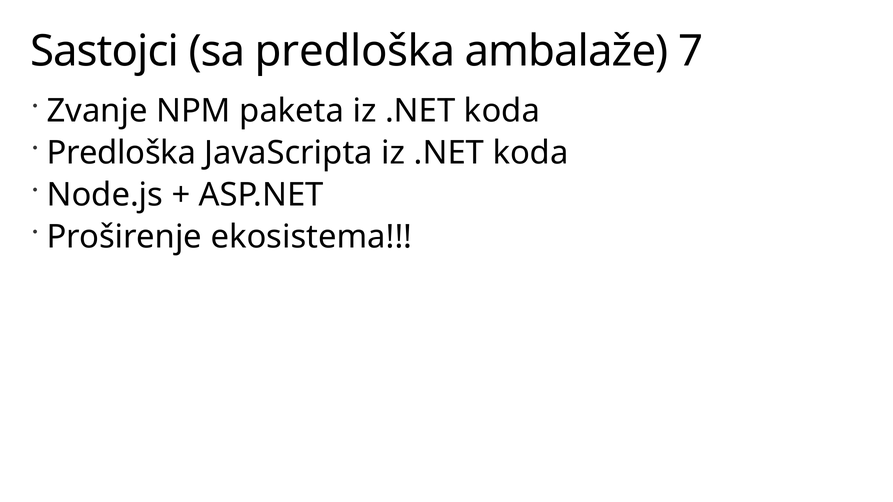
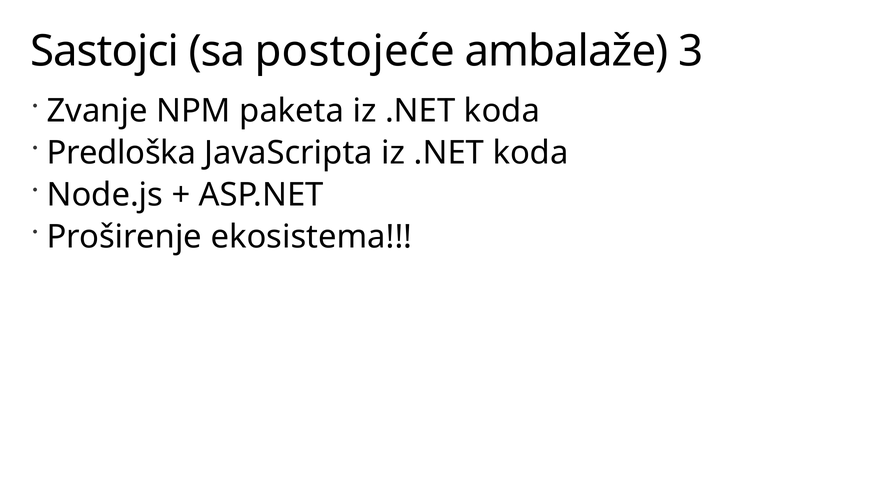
sa predloška: predloška -> postojeće
7: 7 -> 3
